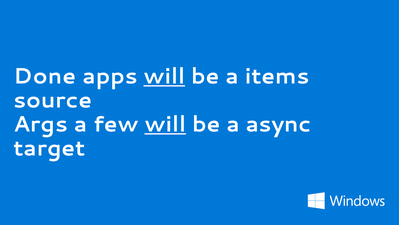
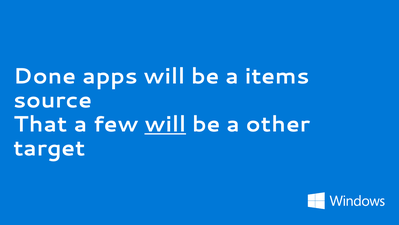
will at (164, 76) underline: present -> none
Args: Args -> That
async: async -> other
